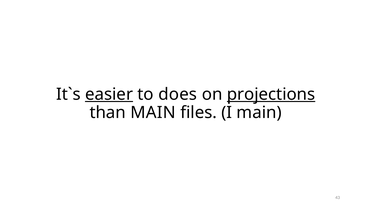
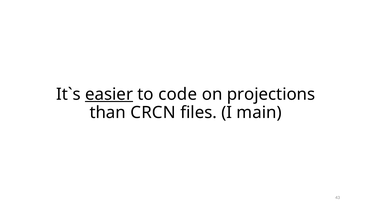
does: does -> code
projections underline: present -> none
than MAIN: MAIN -> CRCN
